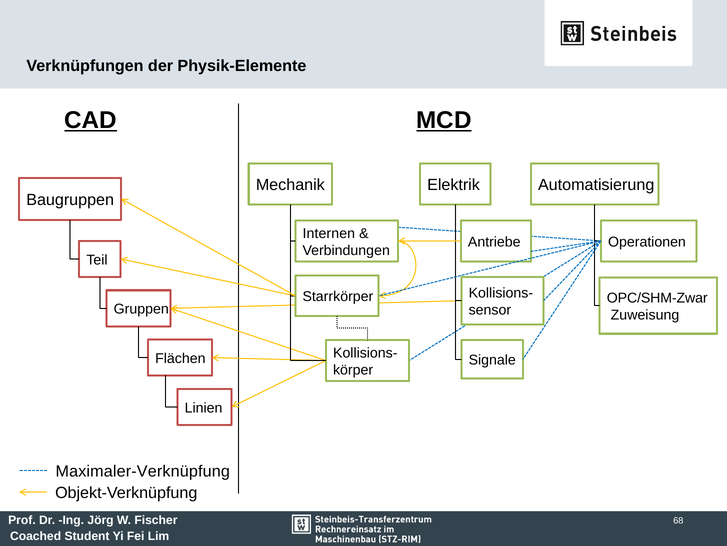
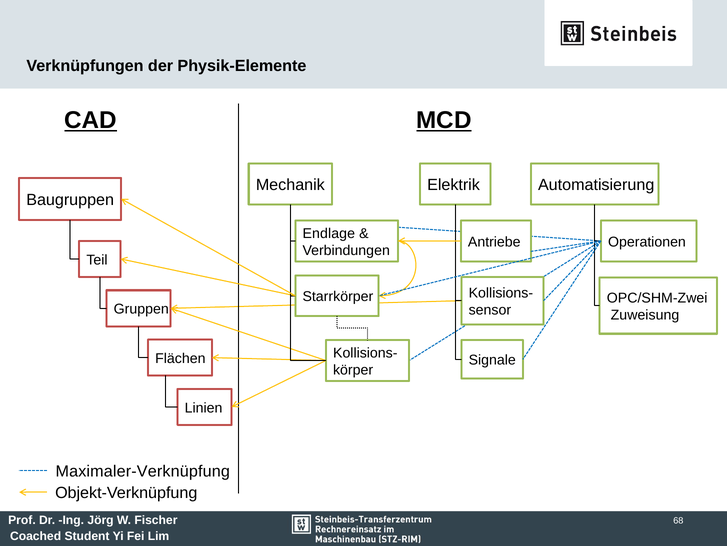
Internen: Internen -> Endlage
OPC/SHM-Zwar: OPC/SHM-Zwar -> OPC/SHM-Zwei
